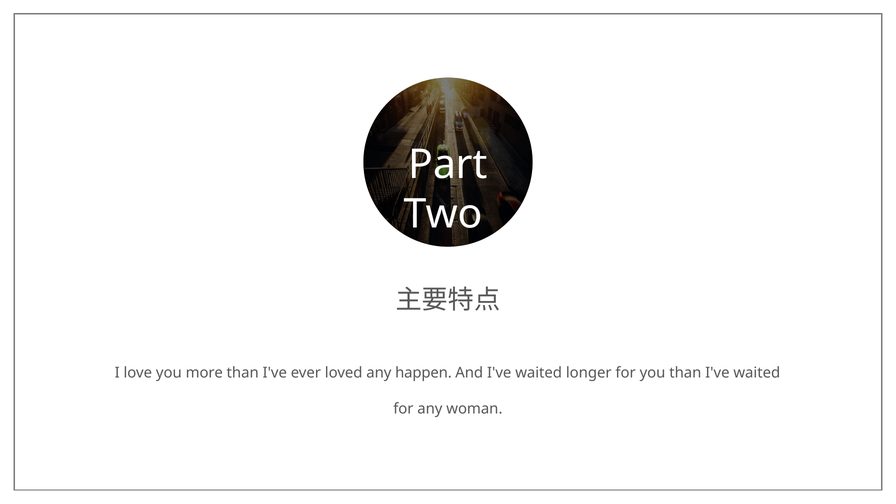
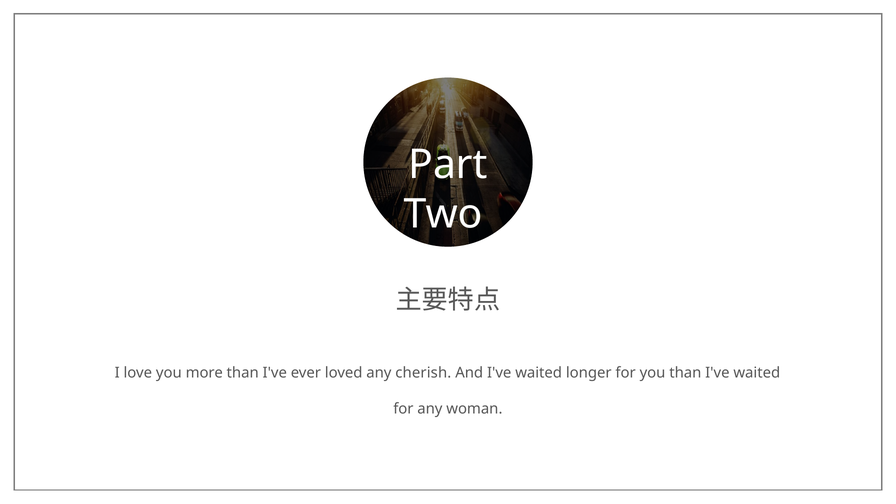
happen: happen -> cherish
